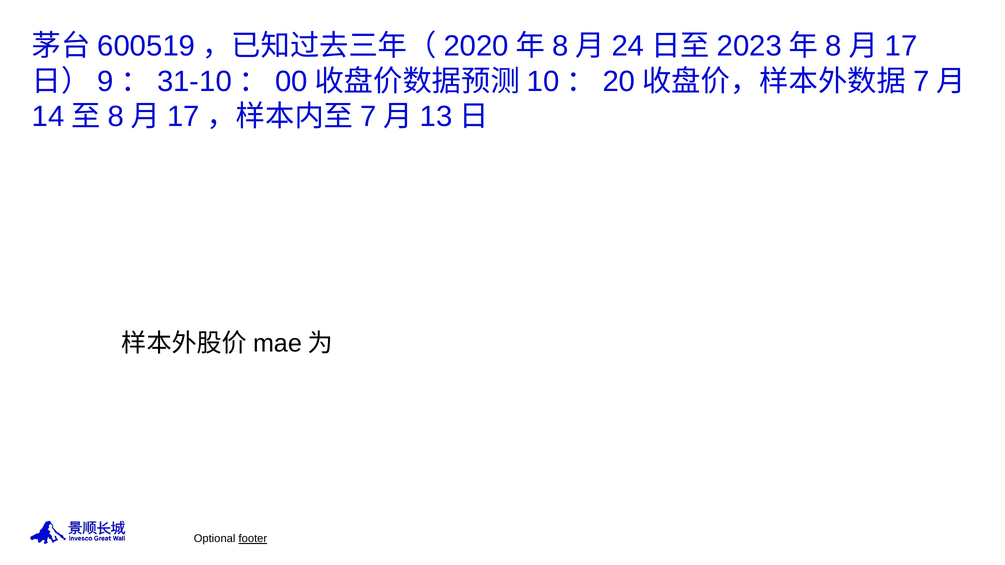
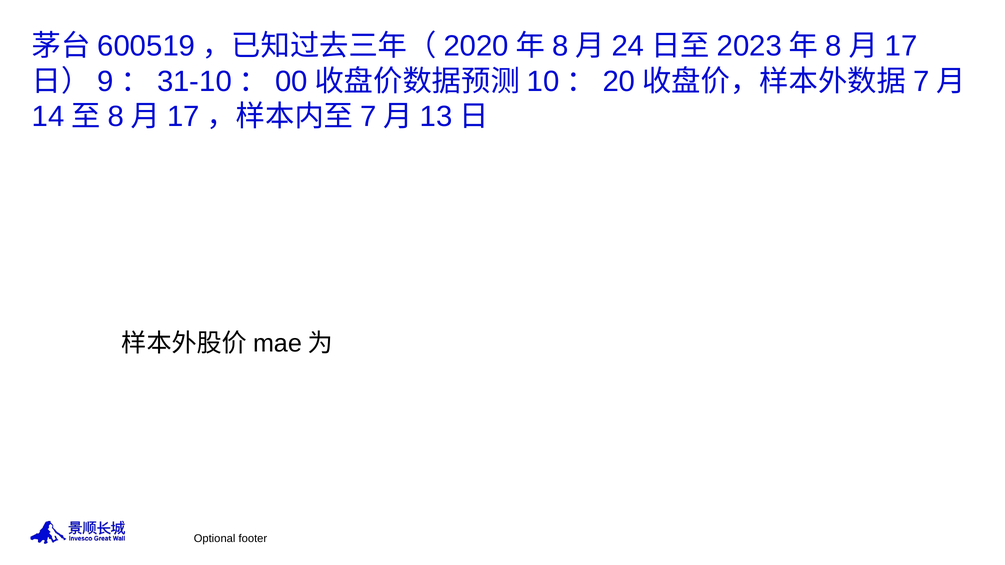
footer underline: present -> none
